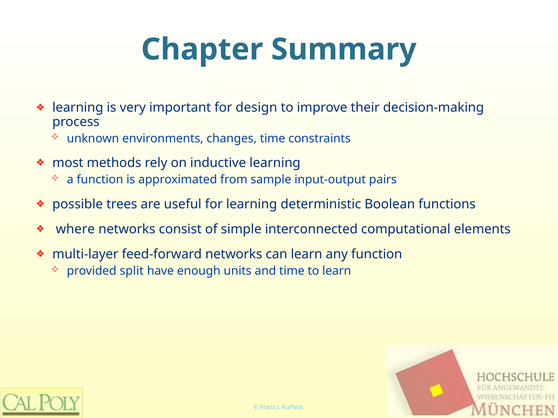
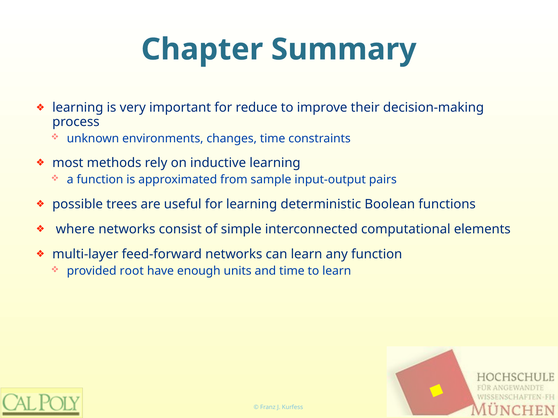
design: design -> reduce
split: split -> root
